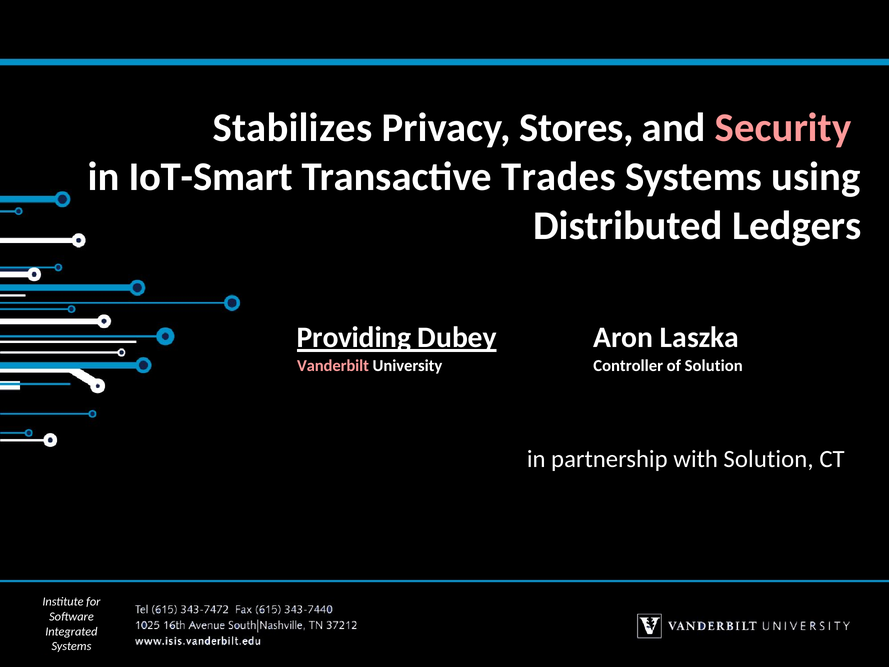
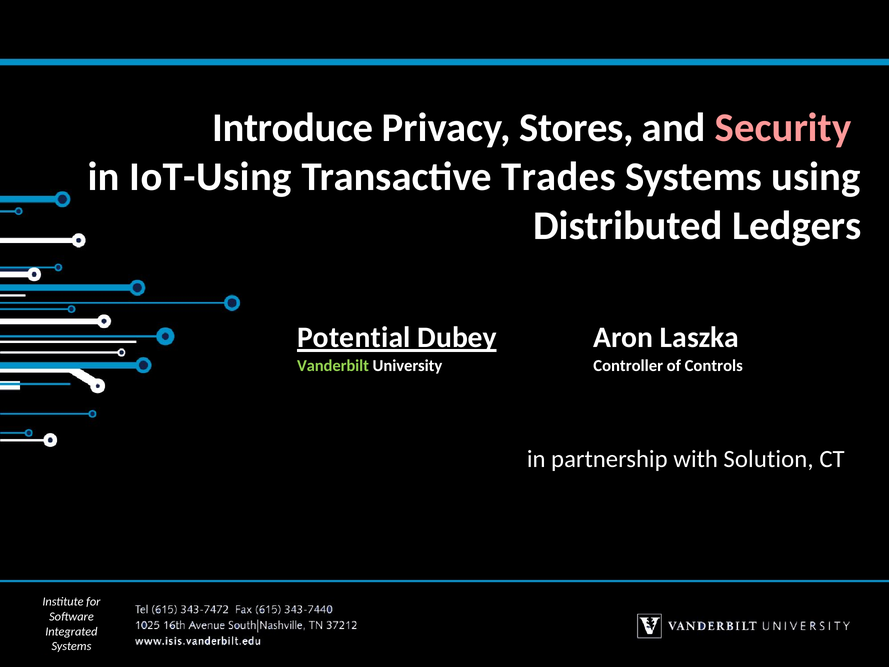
Stabilizes: Stabilizes -> Introduce
IoT-Smart: IoT-Smart -> IoT-Using
Providing: Providing -> Potential
Vanderbilt colour: pink -> light green
of Solution: Solution -> Controls
